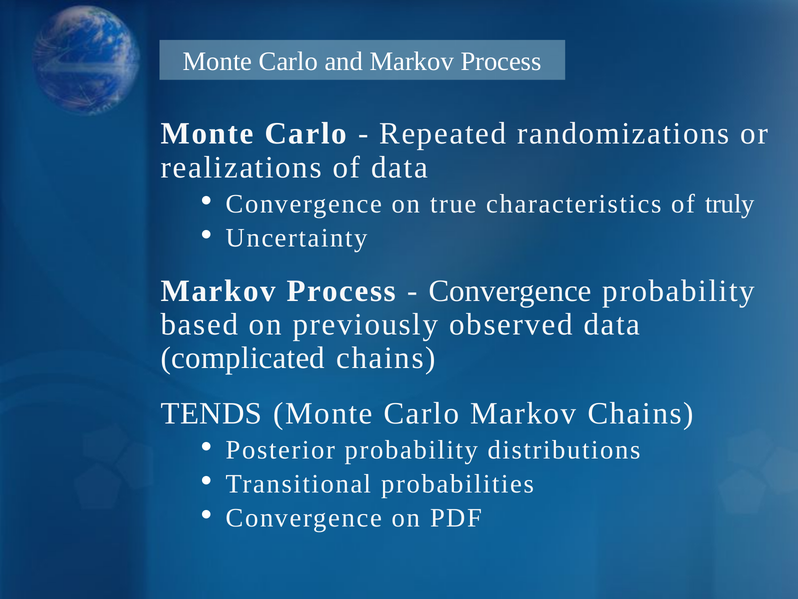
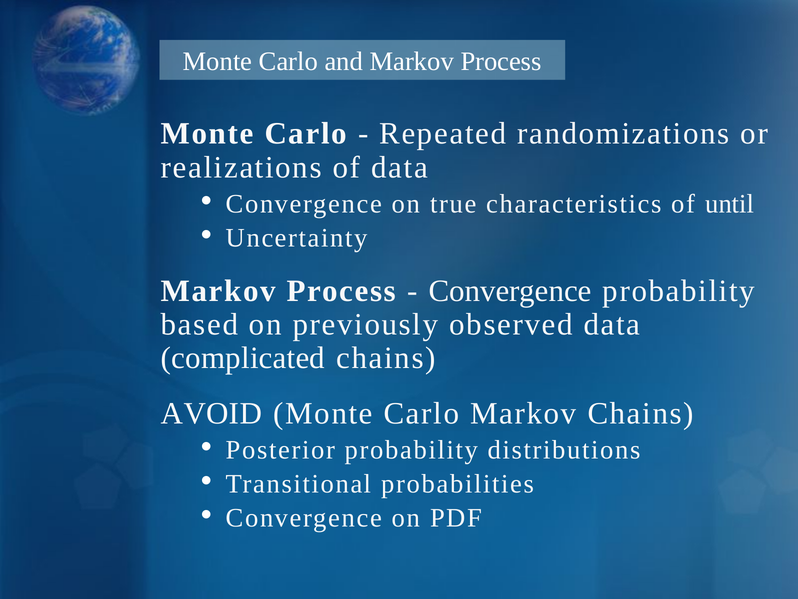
truly: truly -> until
TENDS: TENDS -> AVOID
